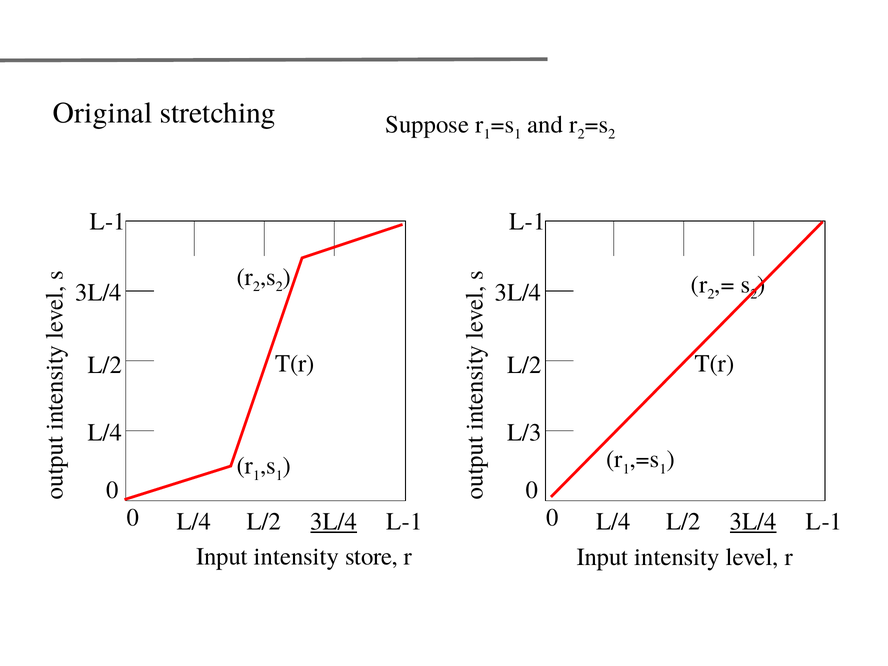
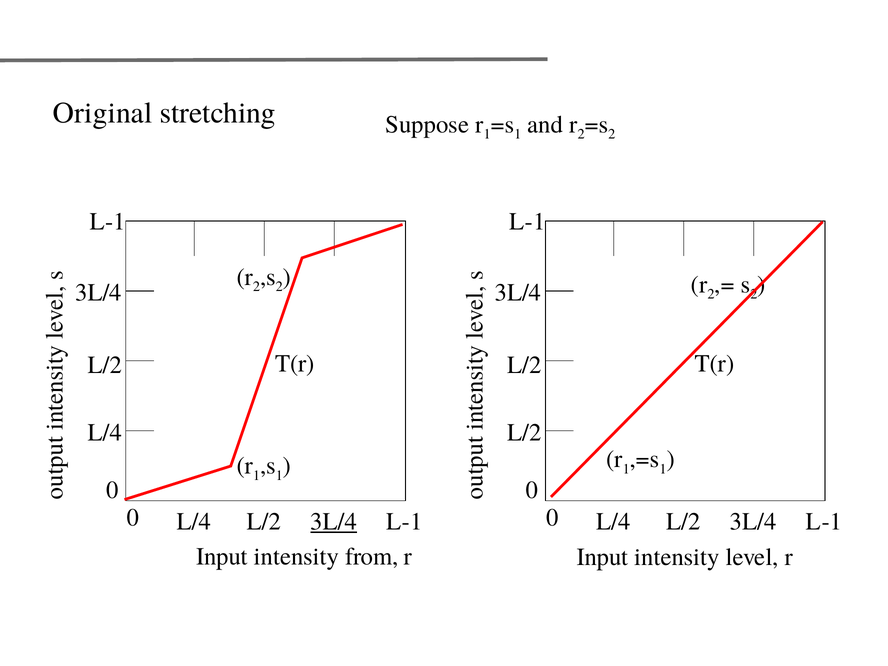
L/3 at (524, 433): L/3 -> L/2
3L/4 at (753, 522) underline: present -> none
store: store -> from
